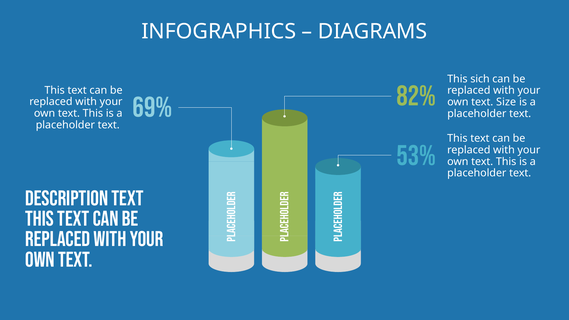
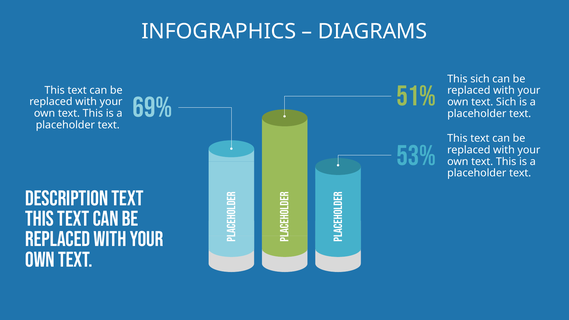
82%: 82% -> 51%
text Size: Size -> Sich
